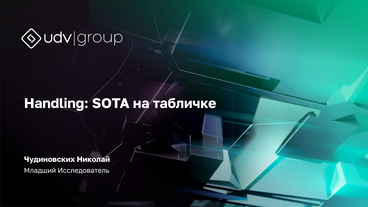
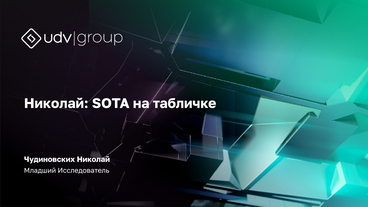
Handling at (56, 103): Handling -> Николай
